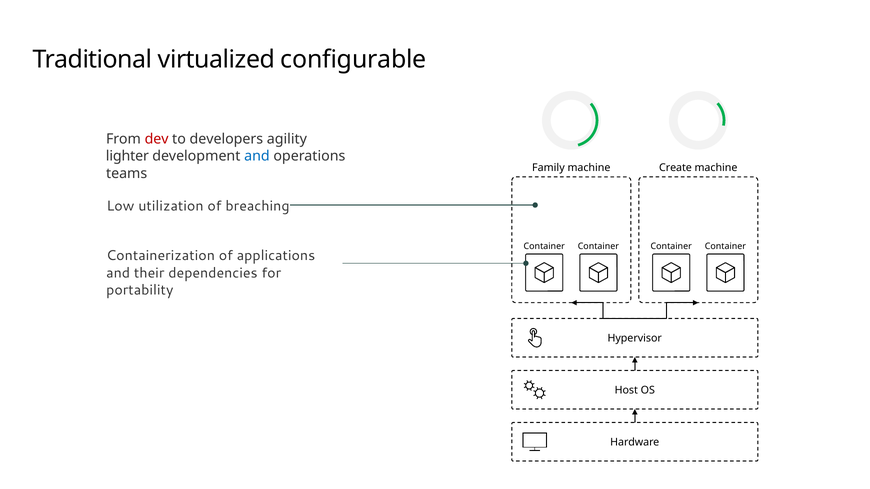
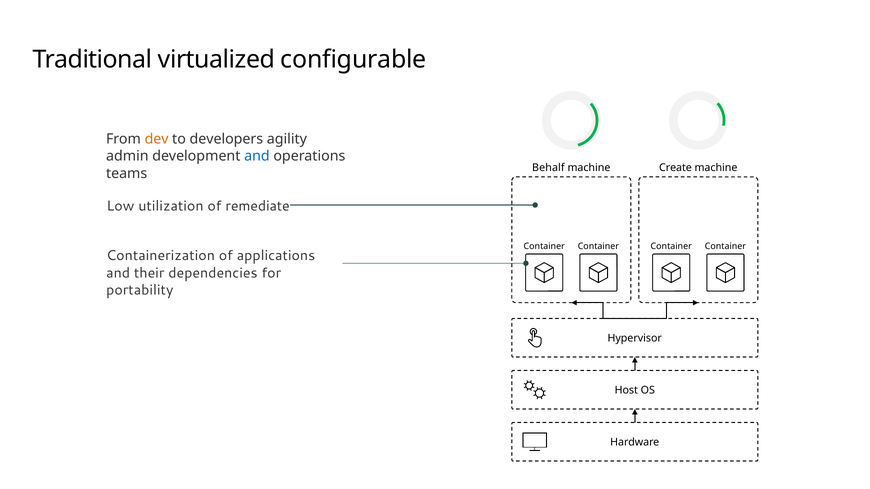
dev colour: red -> orange
lighter: lighter -> admin
Family: Family -> Behalf
breaching: breaching -> remediate
